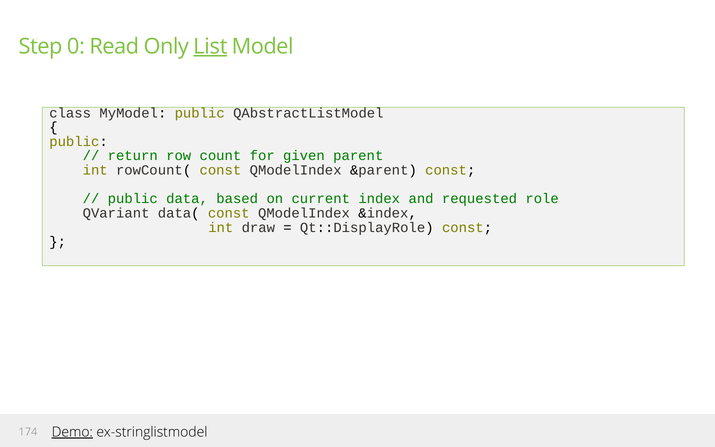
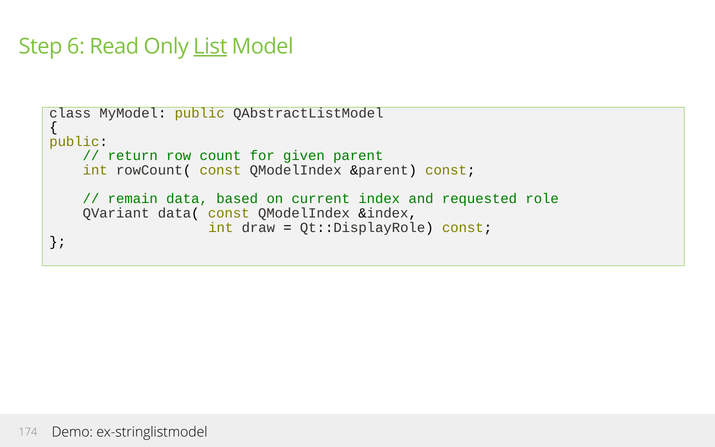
0: 0 -> 6
public at (133, 199): public -> remain
Demo underline: present -> none
